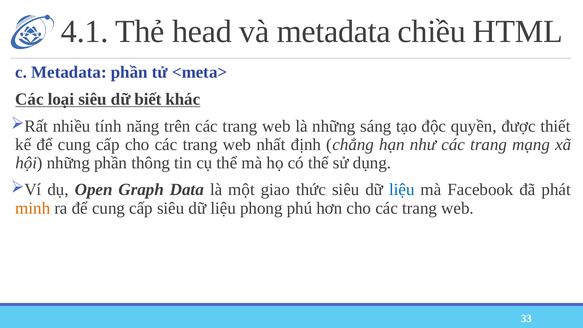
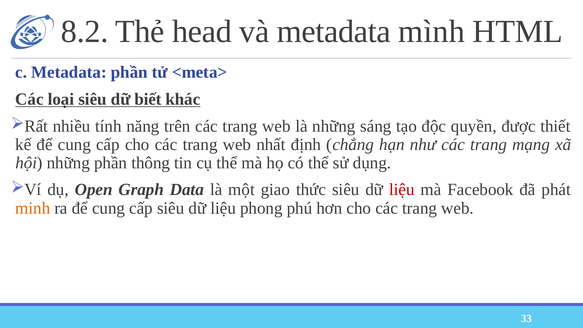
4.1: 4.1 -> 8.2
chiều: chiều -> mình
liệu at (402, 190) colour: blue -> red
